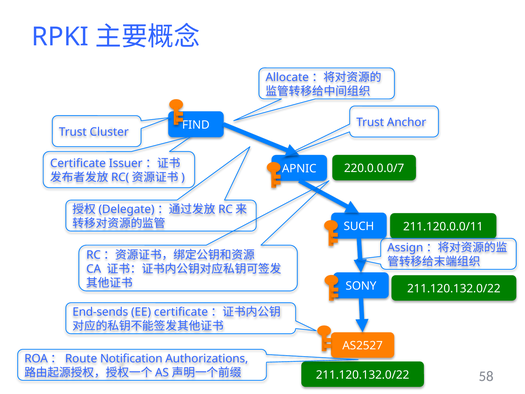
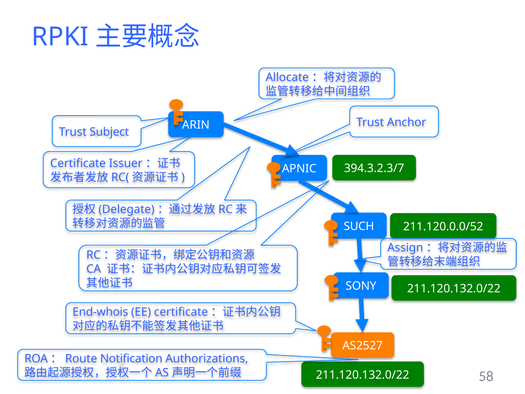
FIND: FIND -> ARIN
Cluster: Cluster -> Subject
220.0.0.0/7: 220.0.0.0/7 -> 394.3.2.3/7
211.120.0.0/11: 211.120.0.0/11 -> 211.120.0.0/52
End-sends: End-sends -> End-whois
